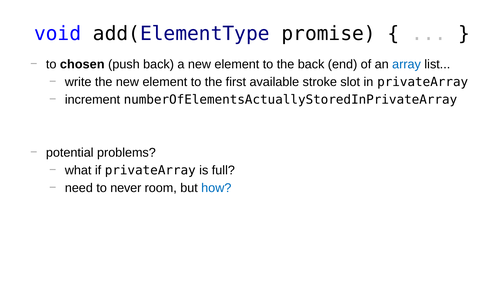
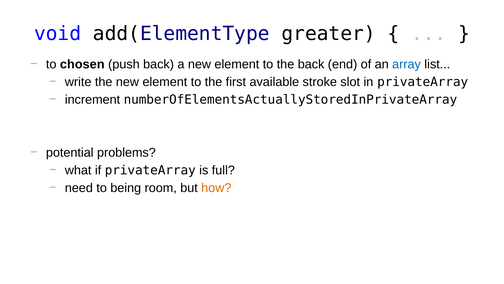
promise: promise -> greater
never: never -> being
how colour: blue -> orange
